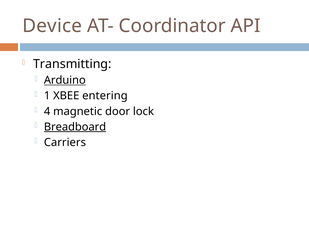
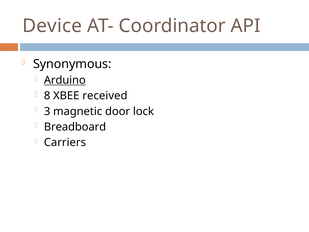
Transmitting: Transmitting -> Synonymous
1: 1 -> 8
entering: entering -> received
4: 4 -> 3
Breadboard underline: present -> none
